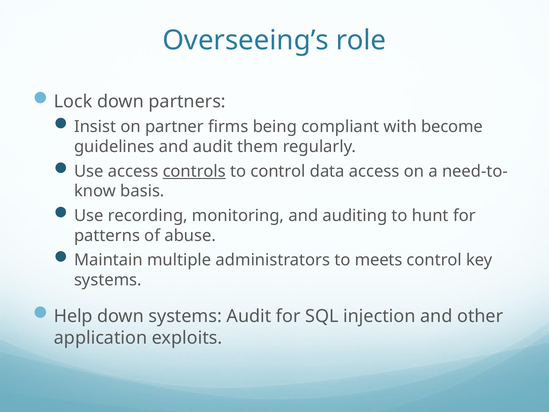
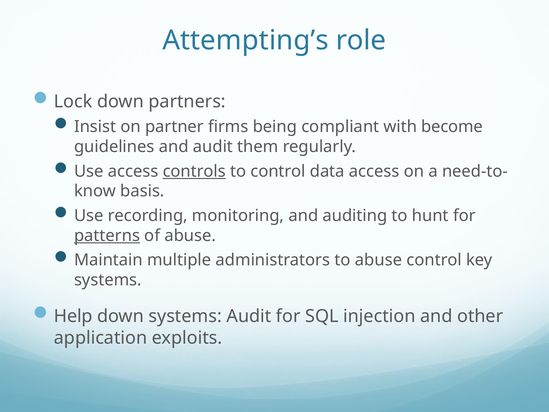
Overseeing’s: Overseeing’s -> Attempting’s
patterns underline: none -> present
to meets: meets -> abuse
